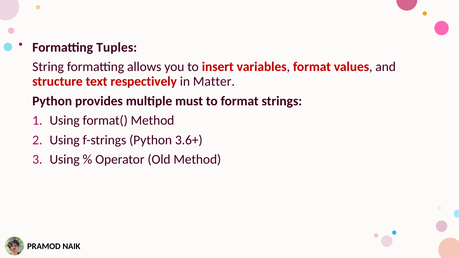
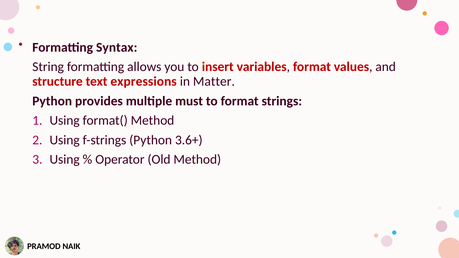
Tuples: Tuples -> Syntax
respectively: respectively -> expressions
